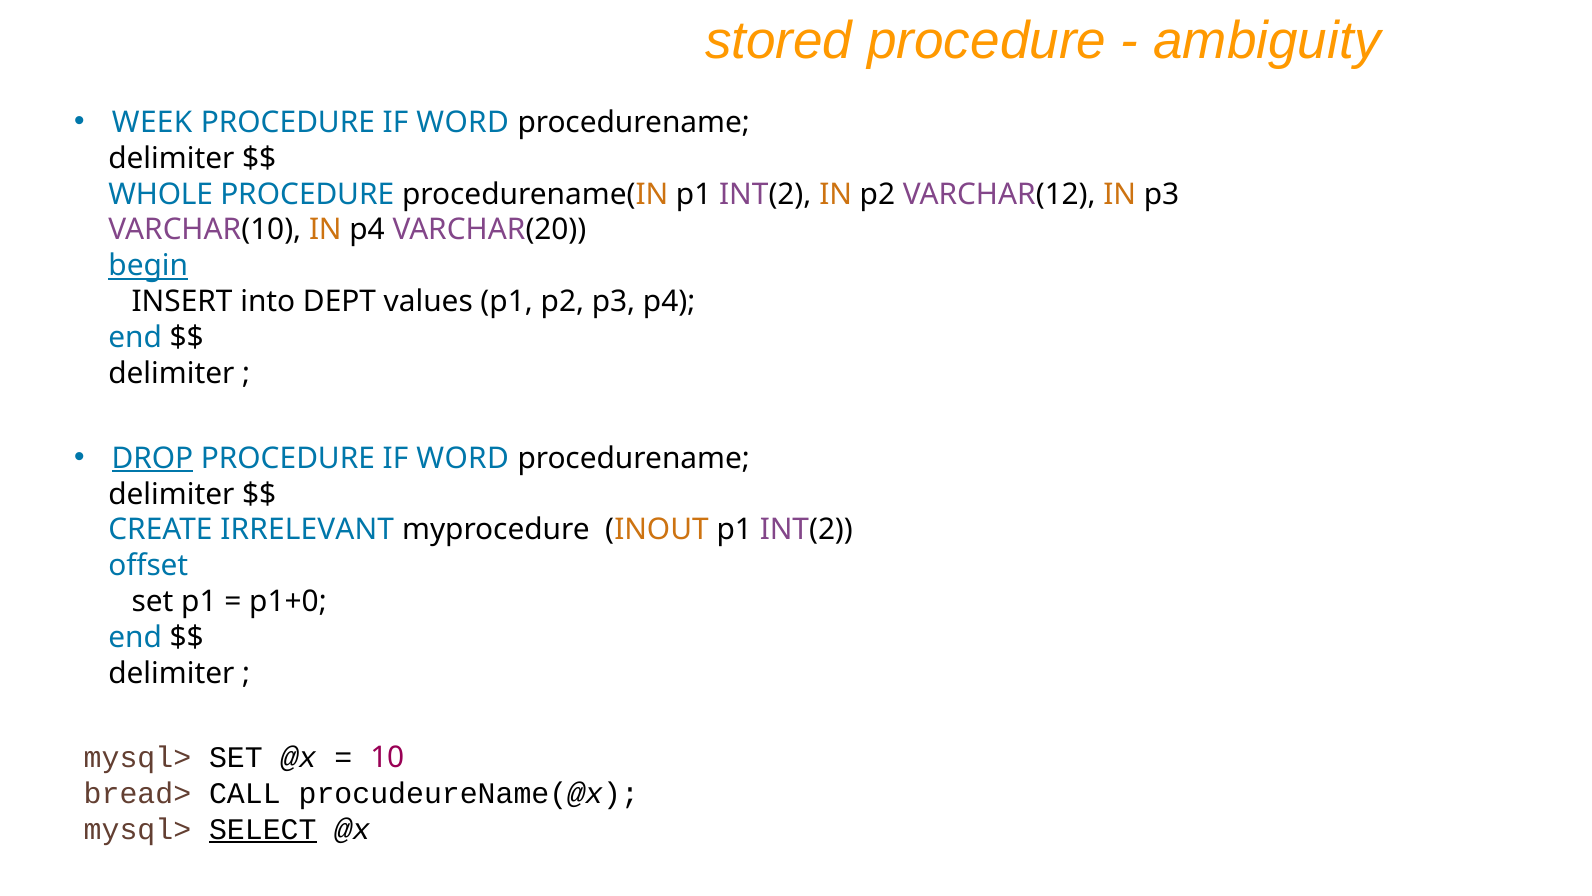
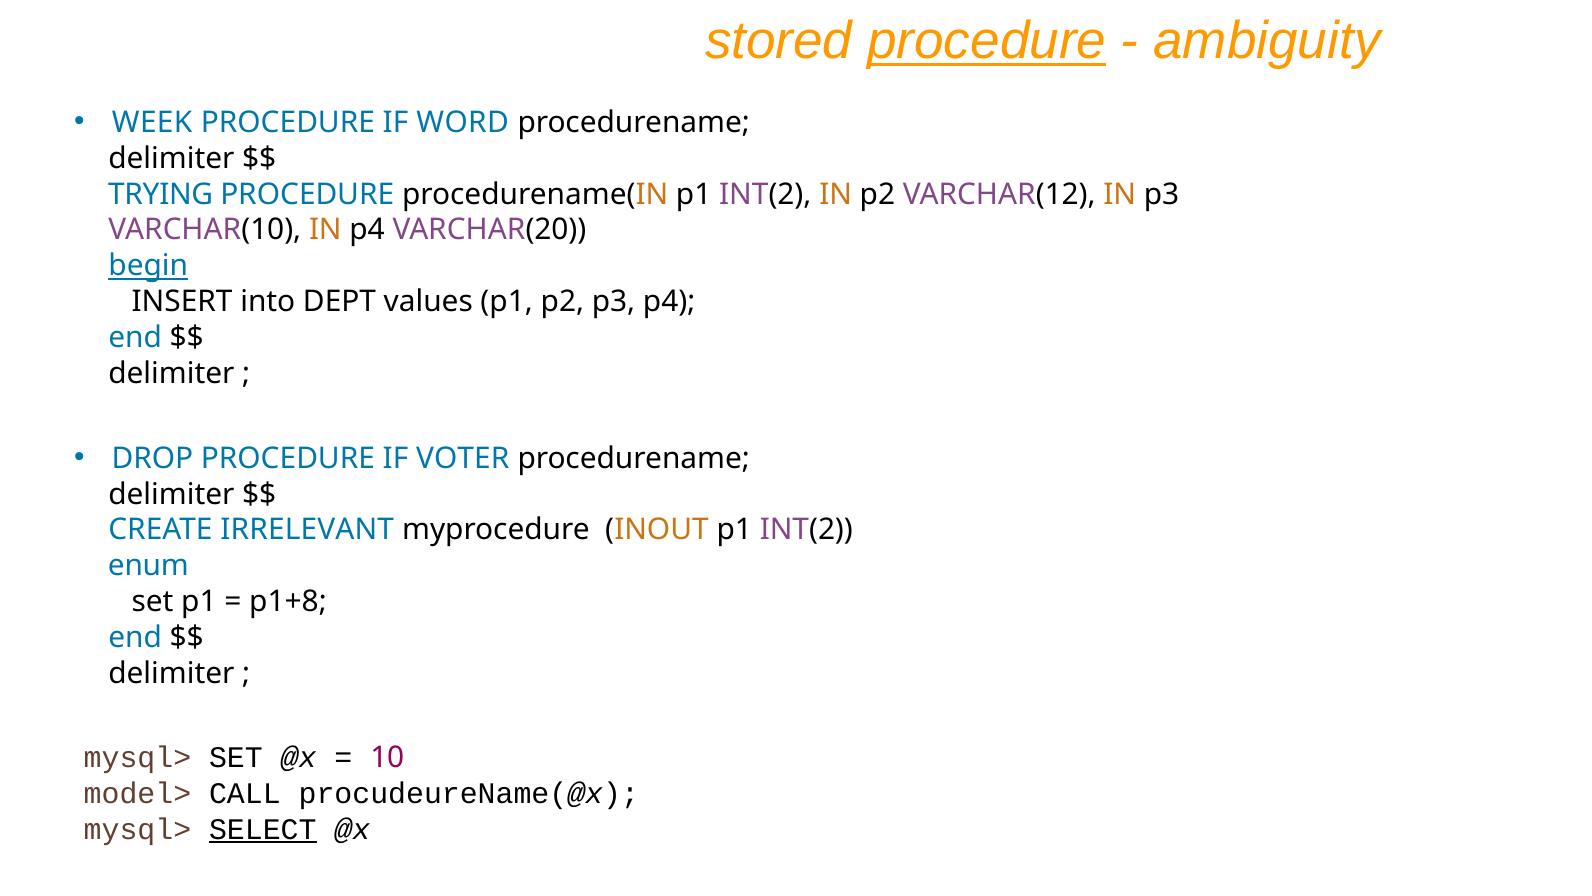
procedure at (987, 41) underline: none -> present
WHOLE: WHOLE -> TRYING
DROP underline: present -> none
WORD at (463, 458): WORD -> VOTER
offset: offset -> enum
p1+0: p1+0 -> p1+8
bread>: bread> -> model>
